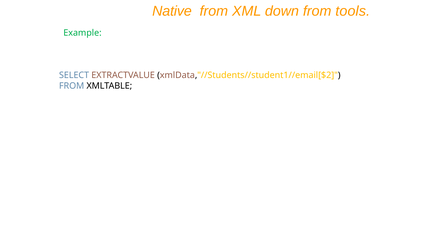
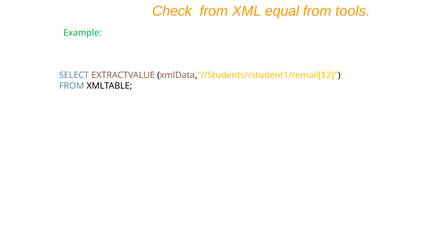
Native: Native -> Check
down: down -> equal
